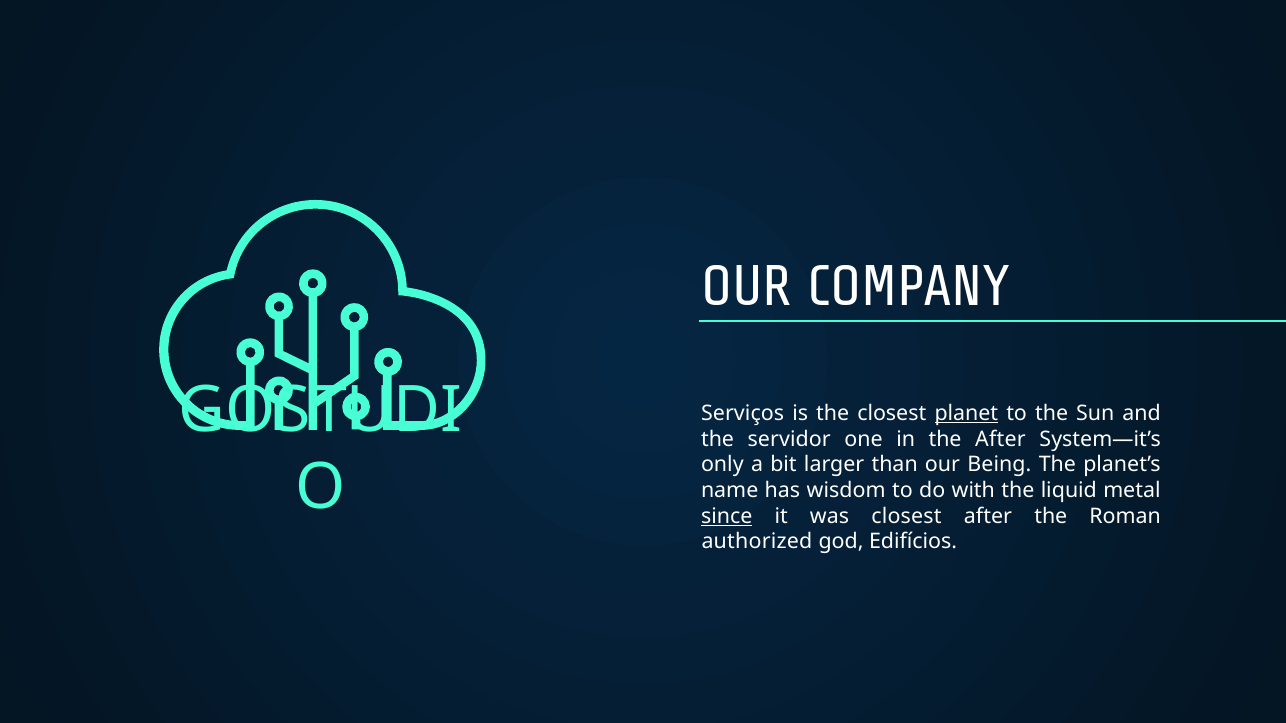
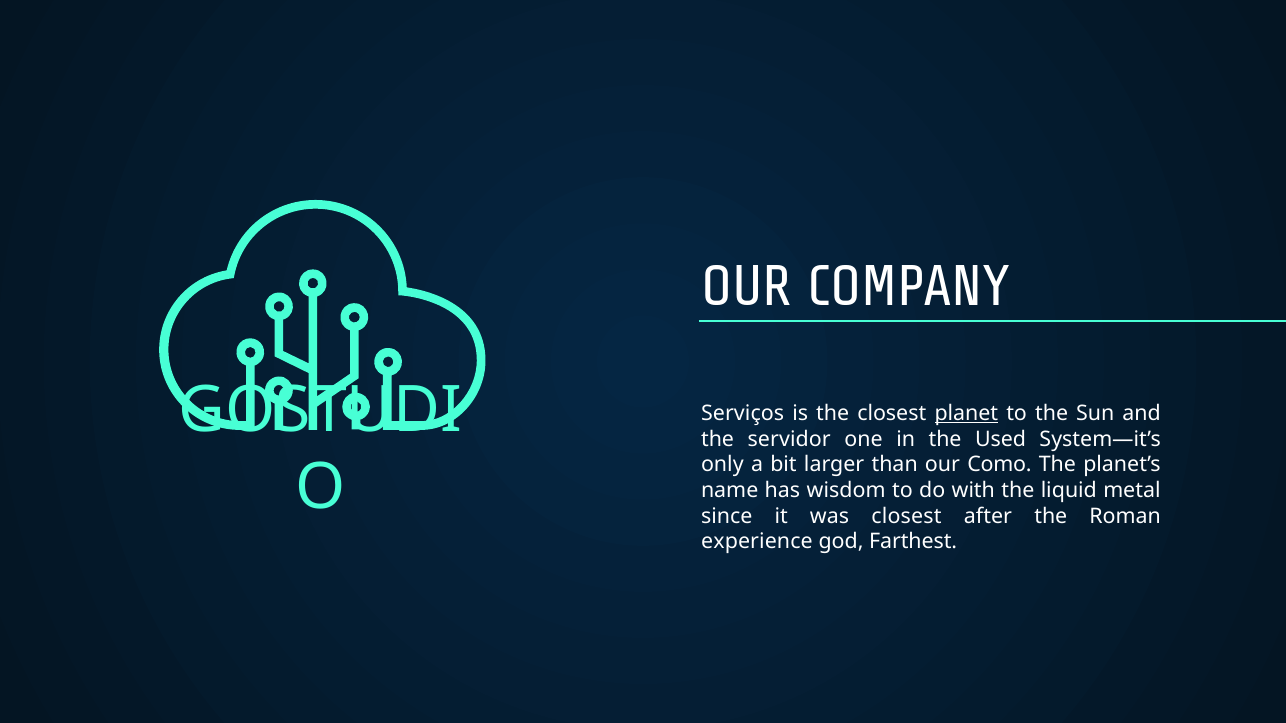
the After: After -> Used
Being: Being -> Como
since underline: present -> none
authorized: authorized -> experience
Edifícios: Edifícios -> Farthest
